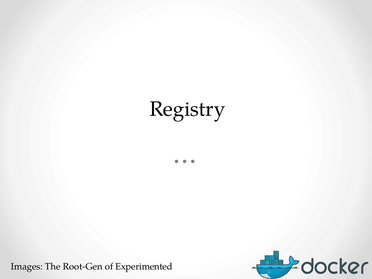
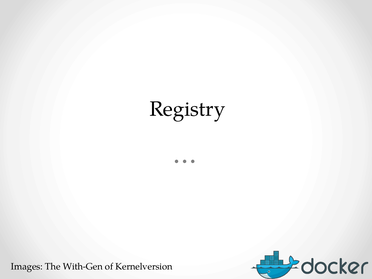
Root-Gen: Root-Gen -> With-Gen
Experimented: Experimented -> Kernelversion
